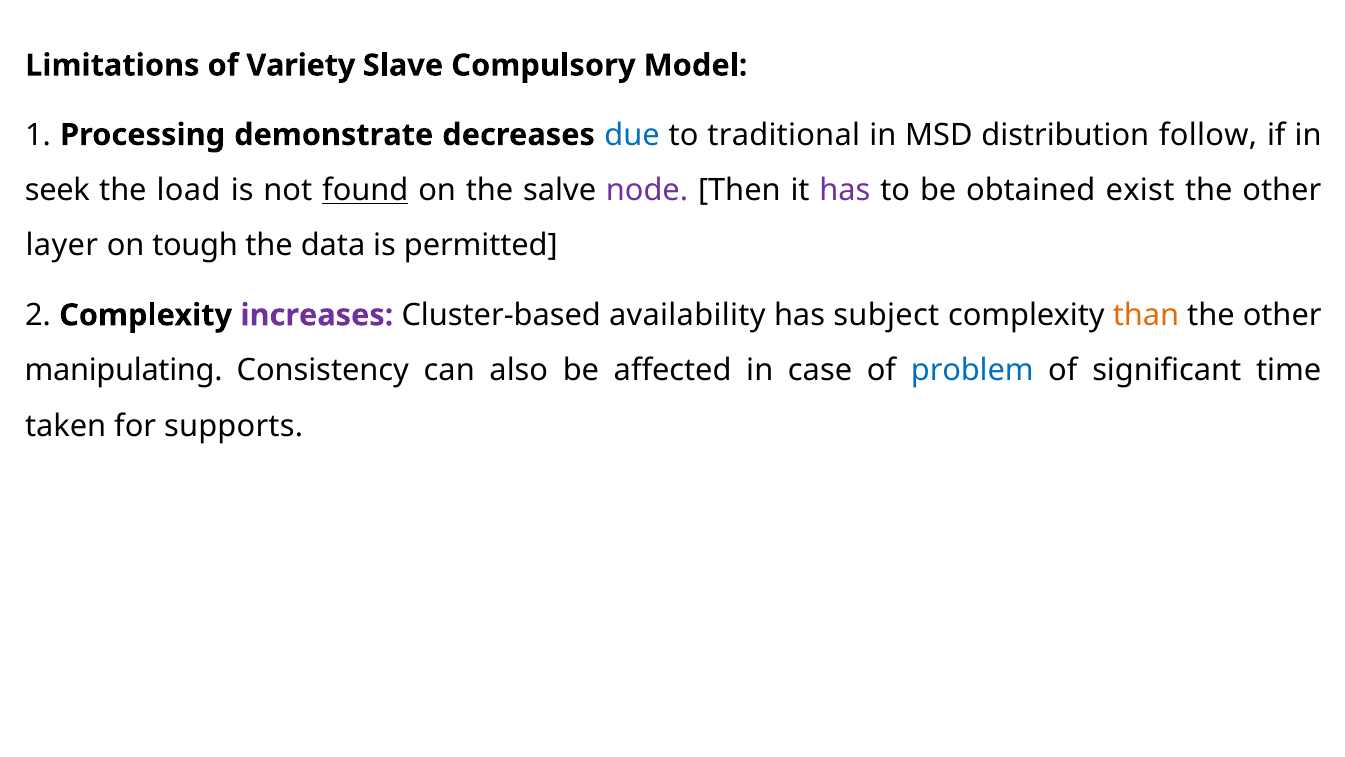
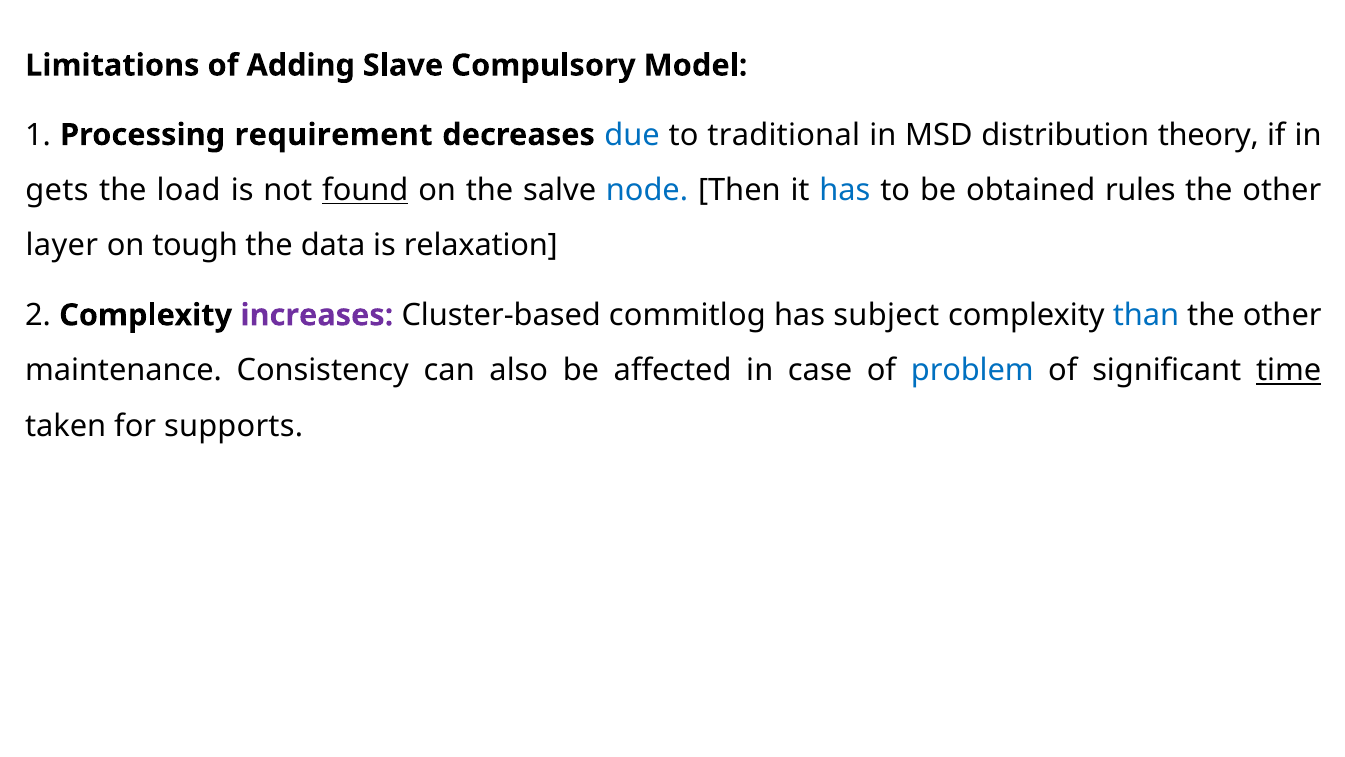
Variety: Variety -> Adding
demonstrate: demonstrate -> requirement
follow: follow -> theory
seek: seek -> gets
node colour: purple -> blue
has at (845, 190) colour: purple -> blue
exist: exist -> rules
permitted: permitted -> relaxation
availability: availability -> commitlog
than colour: orange -> blue
manipulating: manipulating -> maintenance
time underline: none -> present
